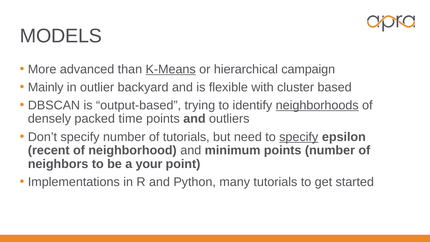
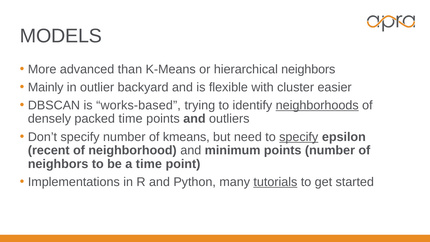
K-Means underline: present -> none
hierarchical campaign: campaign -> neighbors
based: based -> easier
output-based: output-based -> works-based
of tutorials: tutorials -> kmeans
a your: your -> time
tutorials at (275, 182) underline: none -> present
